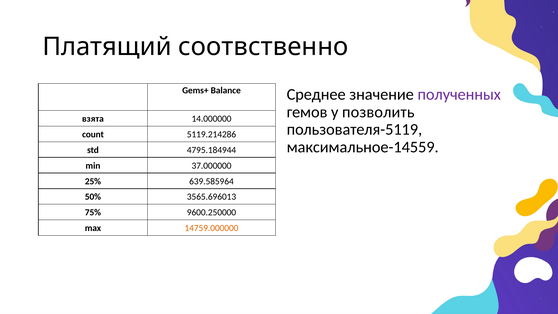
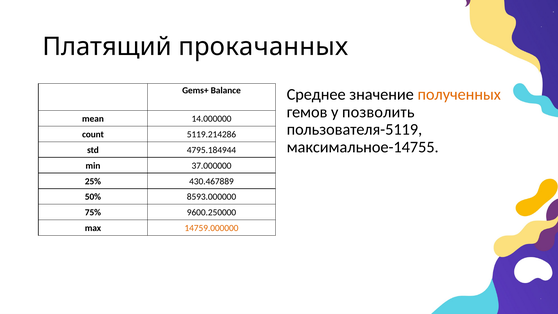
соотвственно: соотвственно -> прокачанных
полученных colour: purple -> orange
взята: взята -> mean
максимальное-14559: максимальное-14559 -> максимальное-14755
639.585964: 639.585964 -> 430.467889
3565.696013: 3565.696013 -> 8593.000000
